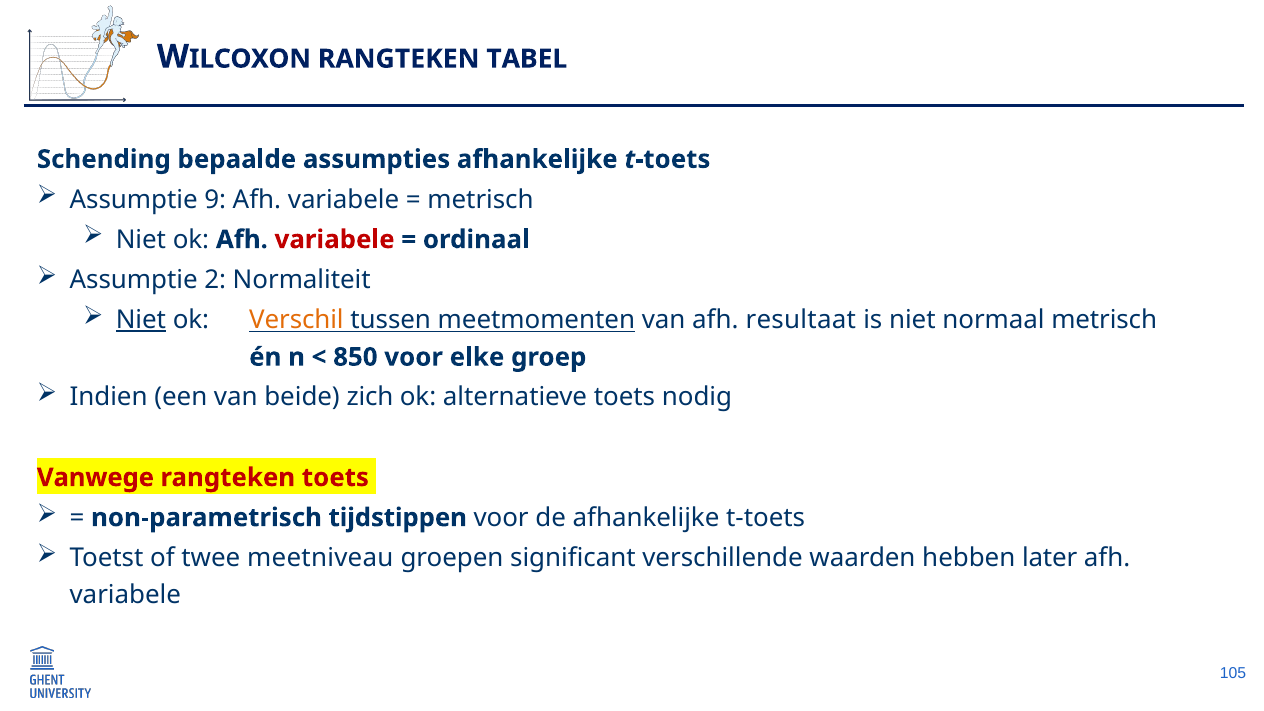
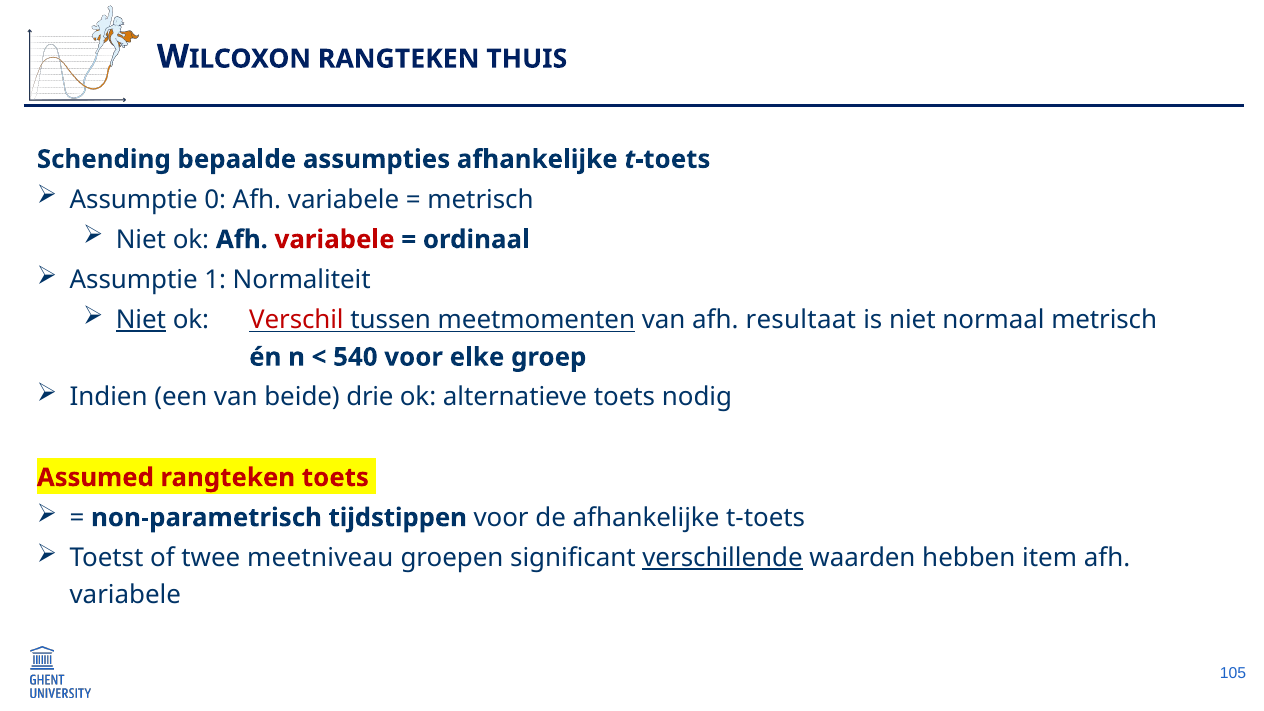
TABEL: TABEL -> THUIS
9: 9 -> 0
2: 2 -> 1
Verschil colour: orange -> red
850: 850 -> 540
zich: zich -> drie
Vanwege: Vanwege -> Assumed
verschillende underline: none -> present
later: later -> item
